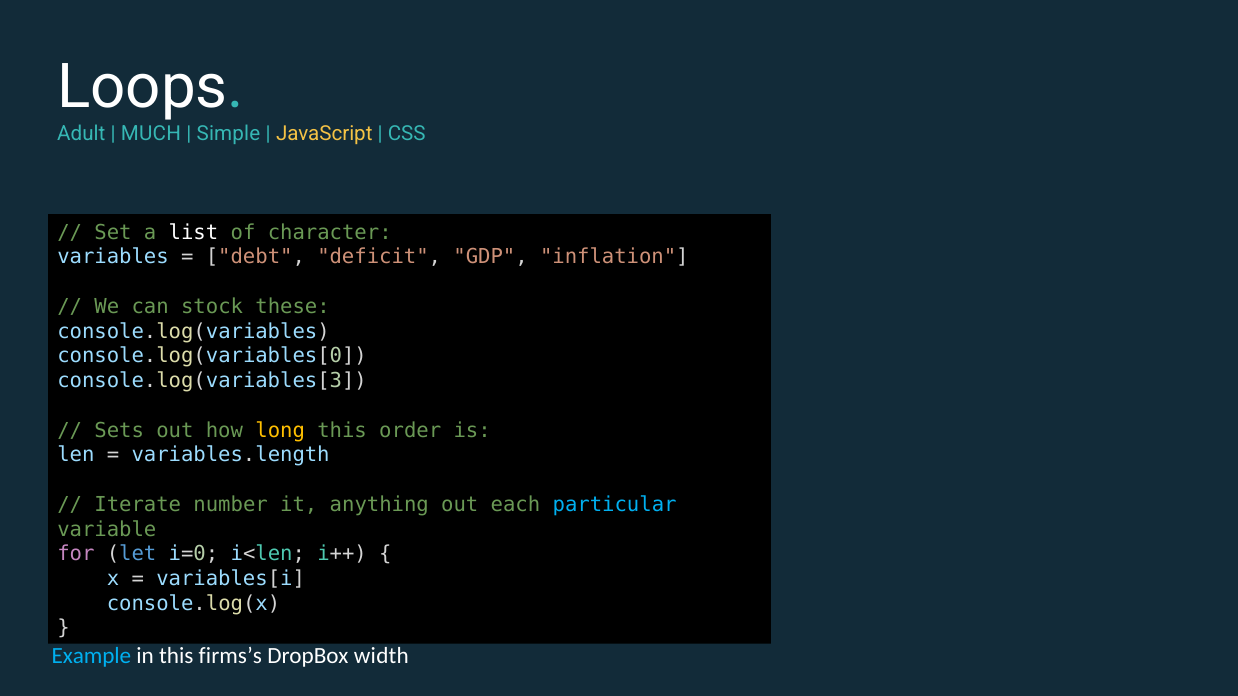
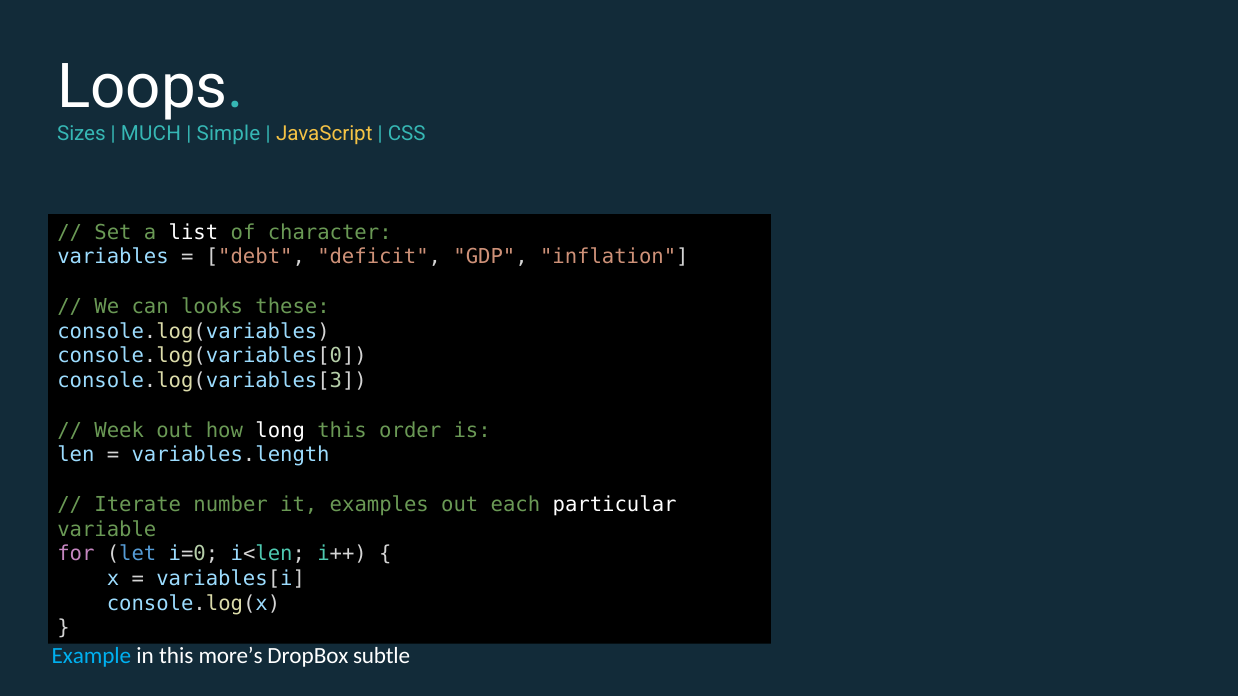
Adult: Adult -> Sizes
stock: stock -> looks
Sets: Sets -> Week
long colour: yellow -> white
anything: anything -> examples
particular colour: light blue -> white
firms’s: firms’s -> more’s
width: width -> subtle
